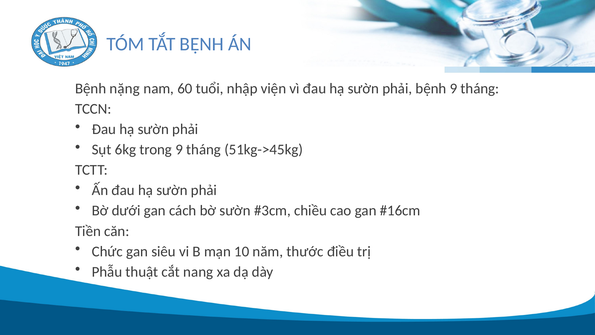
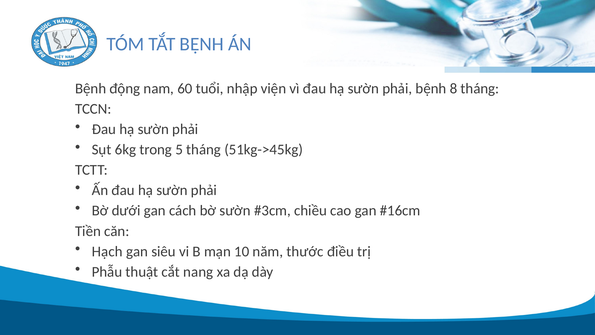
nặng: nặng -> động
bệnh 9: 9 -> 8
trong 9: 9 -> 5
Chức: Chức -> Hạch
